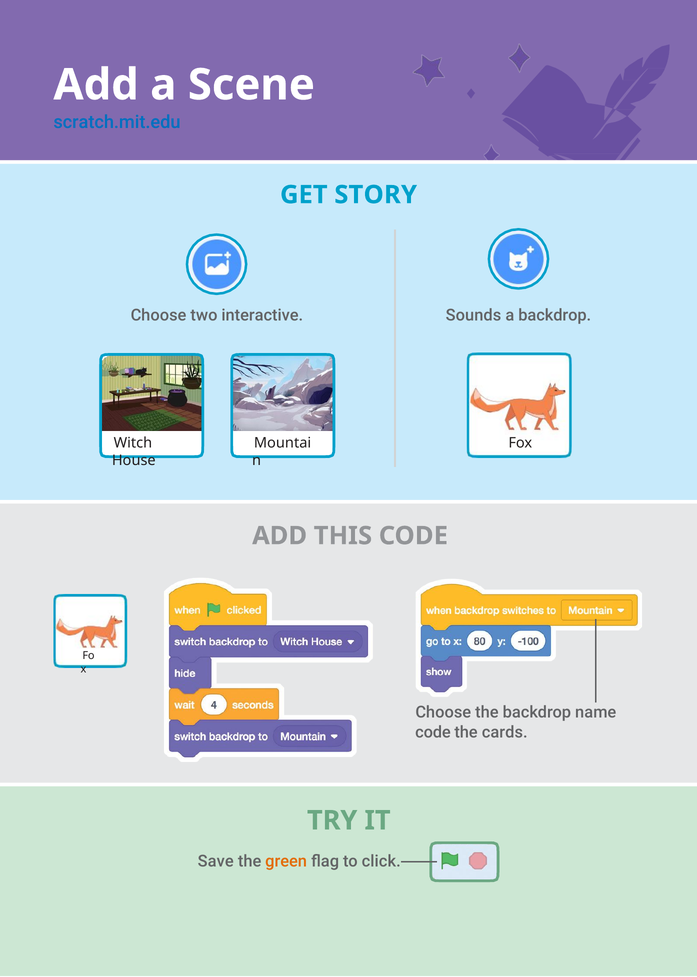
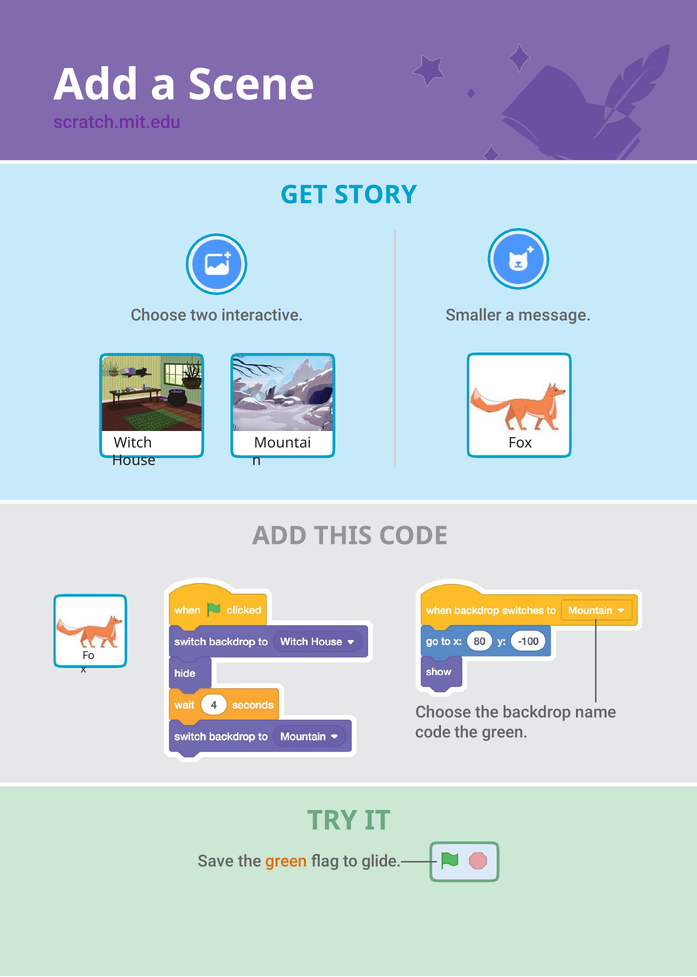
scratch.mit.edu colour: blue -> purple
Sounds: Sounds -> Smaller
a backdrop: backdrop -> message
cards at (505, 731): cards -> green
click: click -> glide
